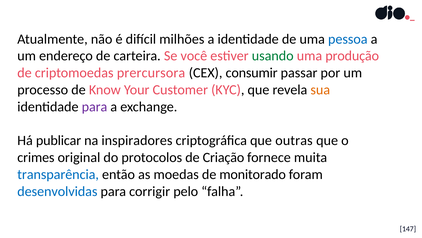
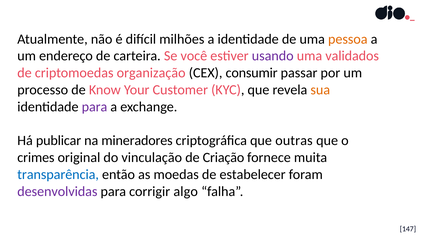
pessoa colour: blue -> orange
usando colour: green -> purple
produção: produção -> validados
prercursora: prercursora -> organização
inspiradores: inspiradores -> mineradores
protocolos: protocolos -> vinculação
monitorado: monitorado -> estabelecer
desenvolvidas colour: blue -> purple
pelo: pelo -> algo
